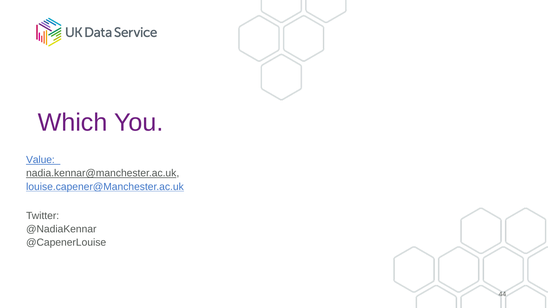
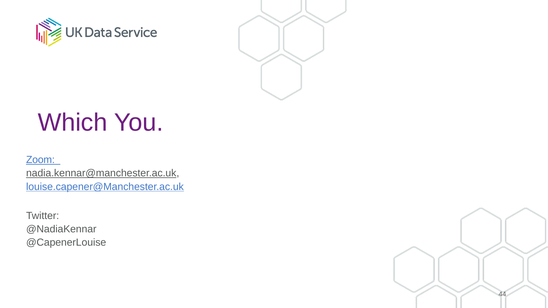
Value: Value -> Zoom
